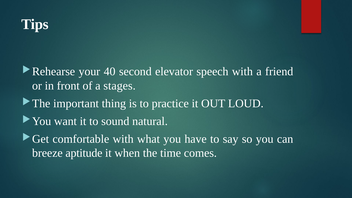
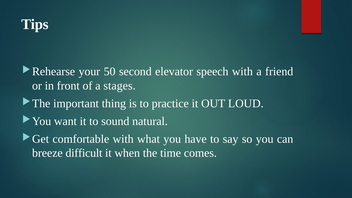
40: 40 -> 50
aptitude: aptitude -> difficult
